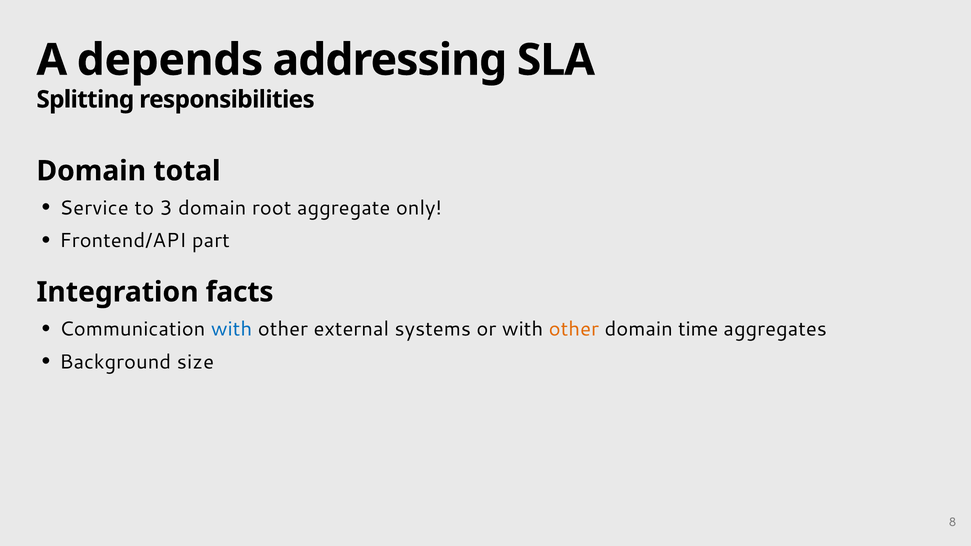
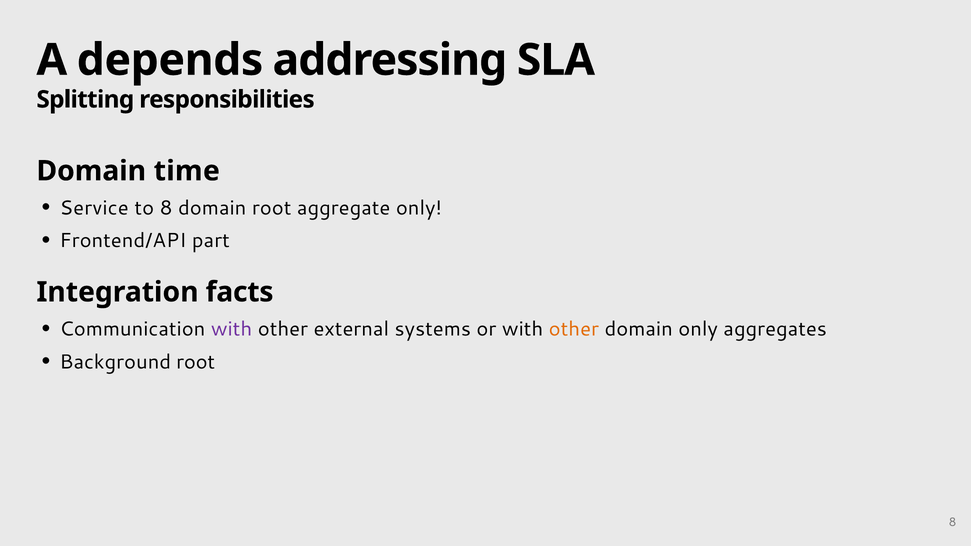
total: total -> time
to 3: 3 -> 8
with at (232, 329) colour: blue -> purple
domain time: time -> only
Background size: size -> root
